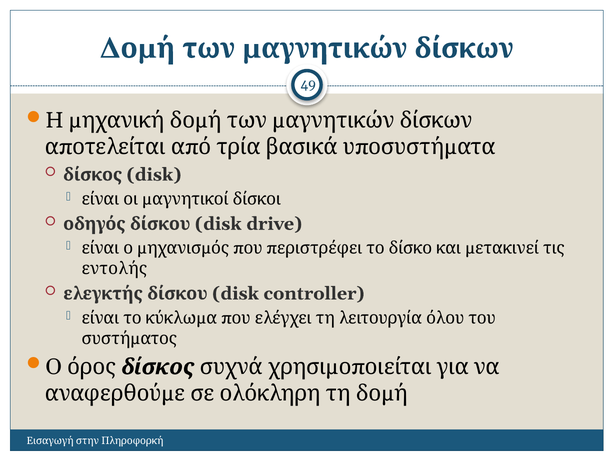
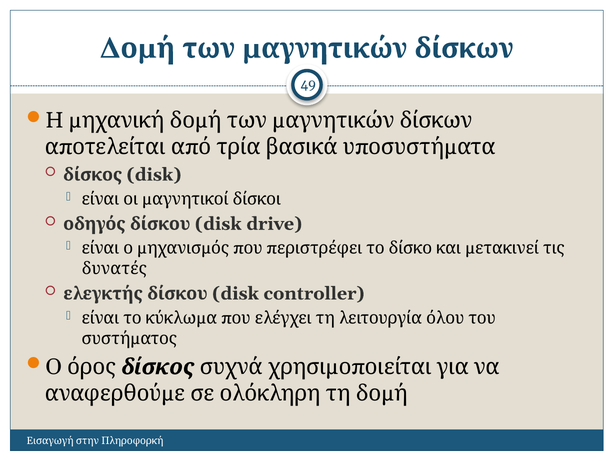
εντολής: εντολής -> δυνατές
